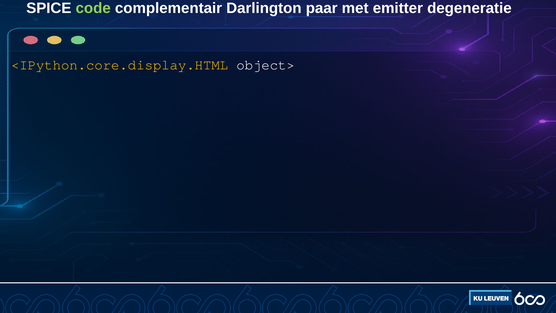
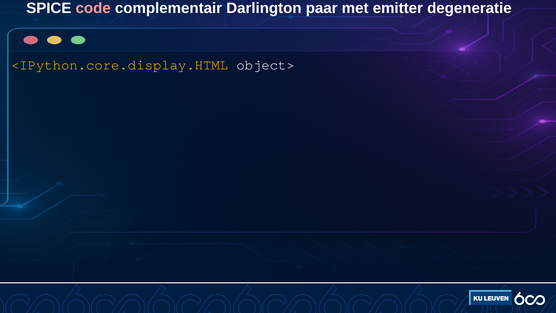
code colour: light green -> pink
